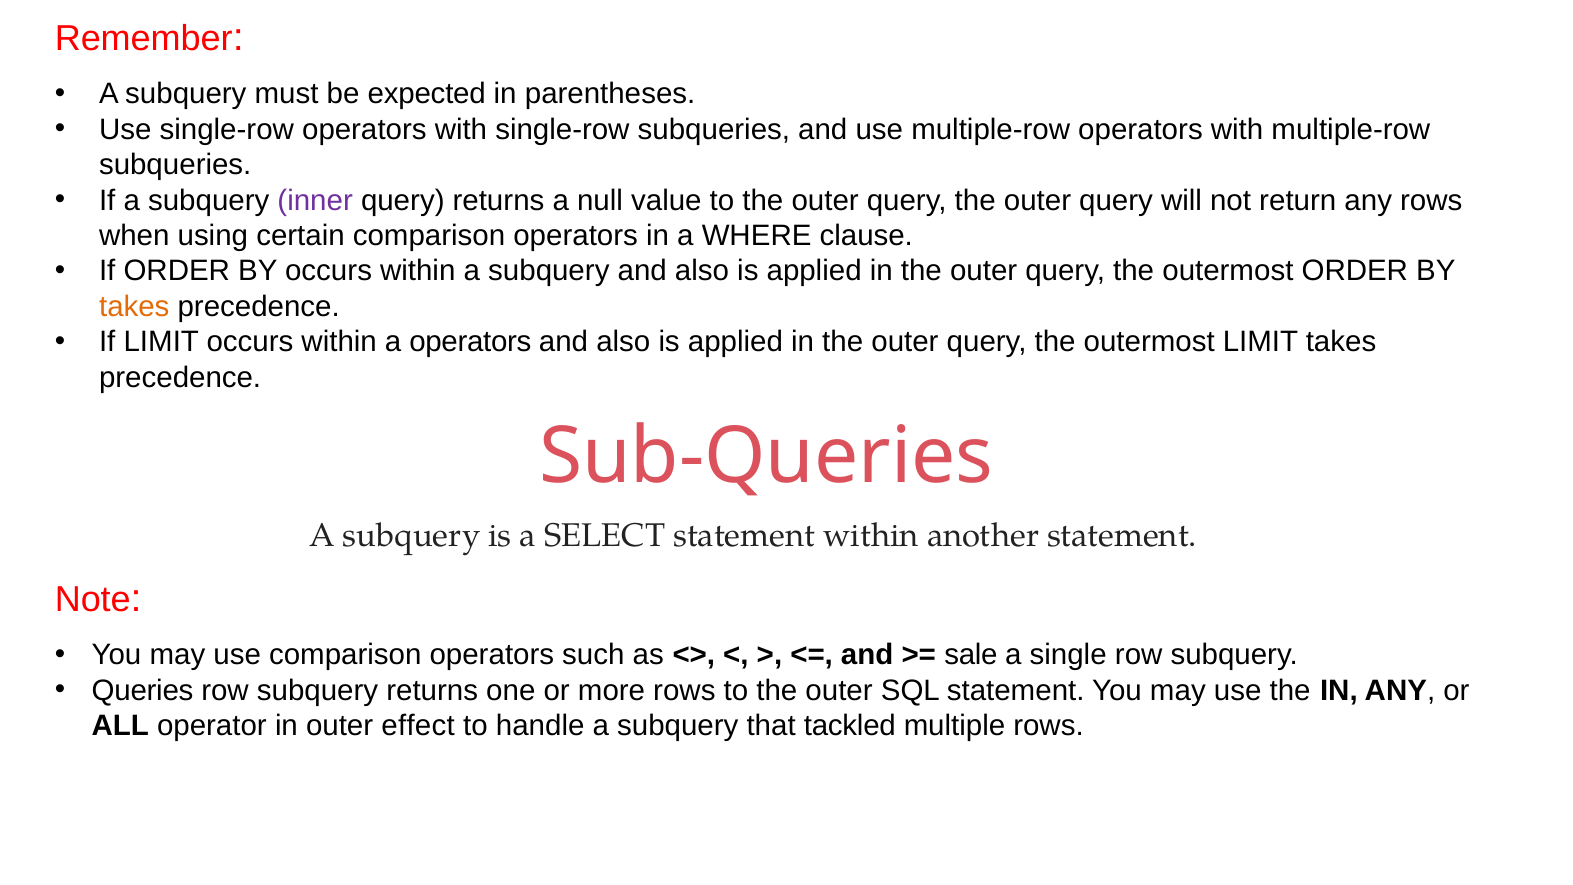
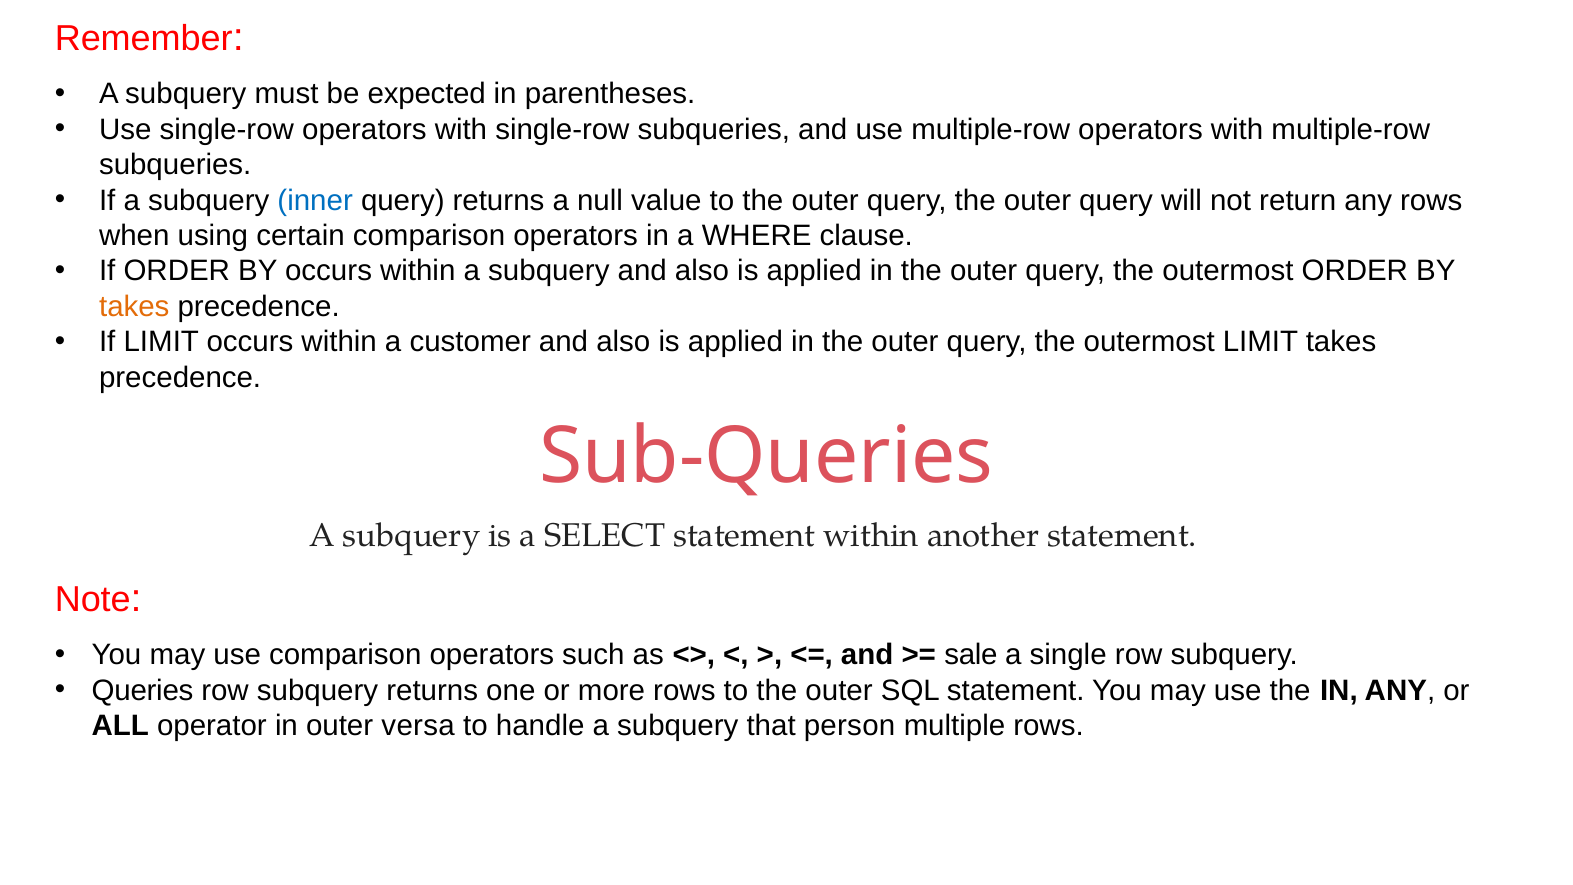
inner colour: purple -> blue
a operators: operators -> customer
effect: effect -> versa
tackled: tackled -> person
